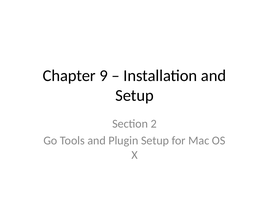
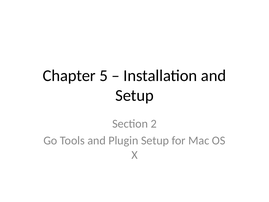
9: 9 -> 5
